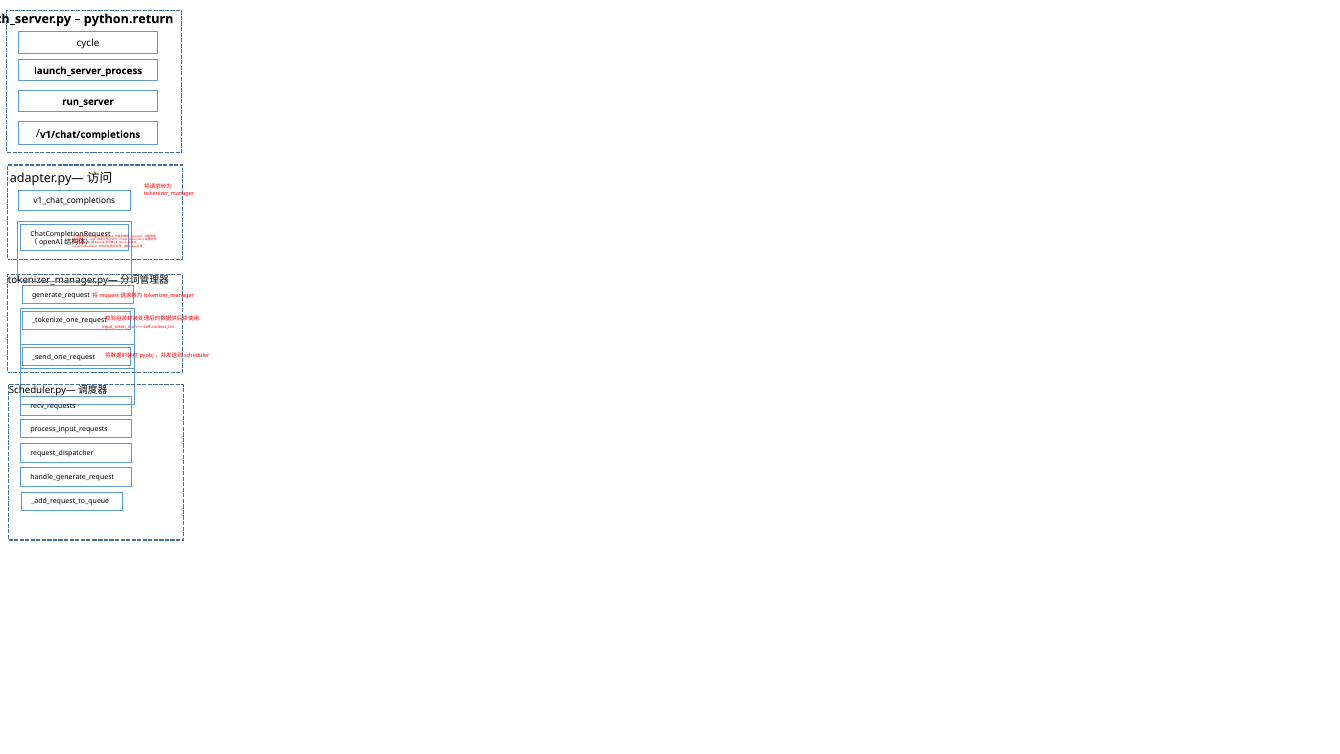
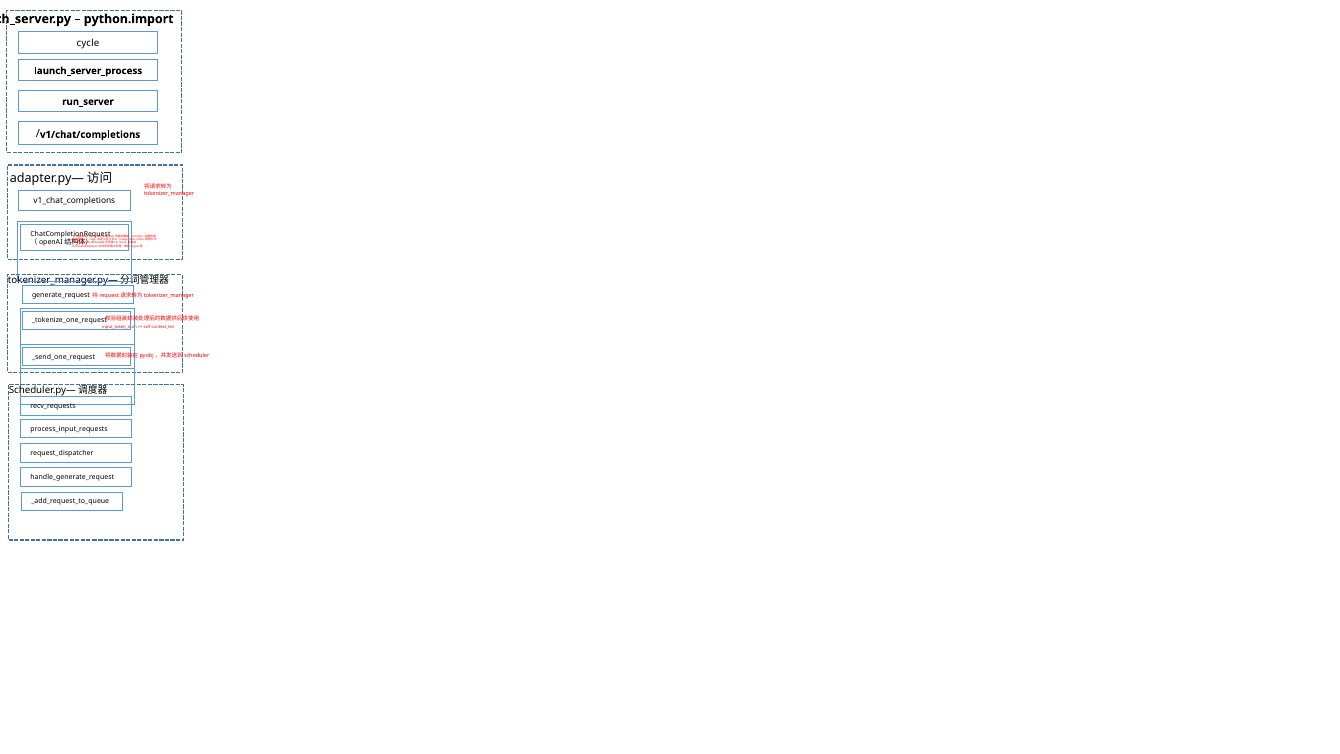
python.return: python.return -> python.import
